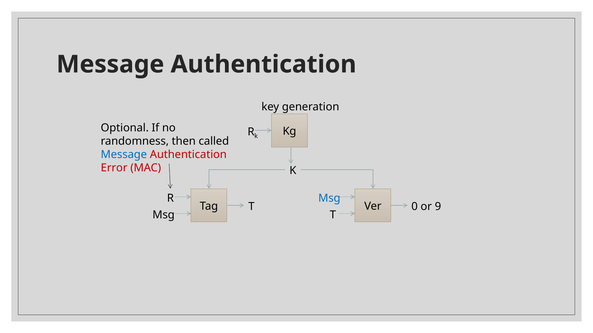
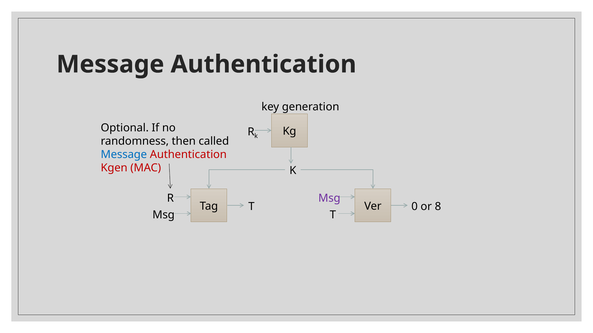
Error: Error -> Kgen
Msg at (329, 198) colour: blue -> purple
9: 9 -> 8
